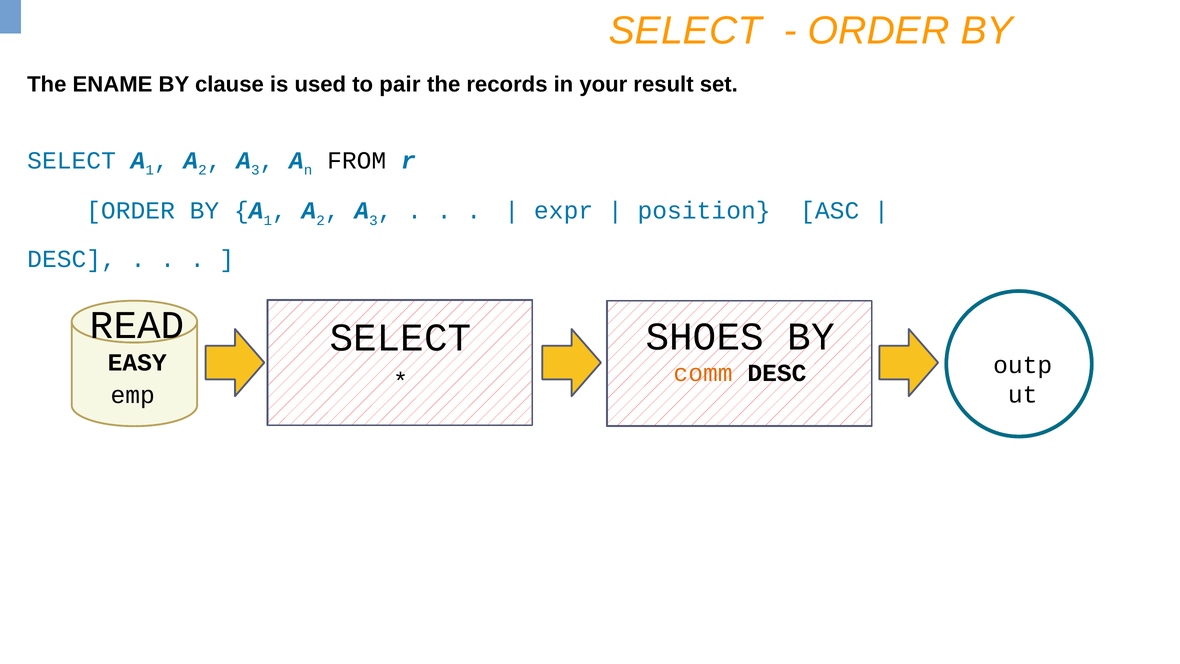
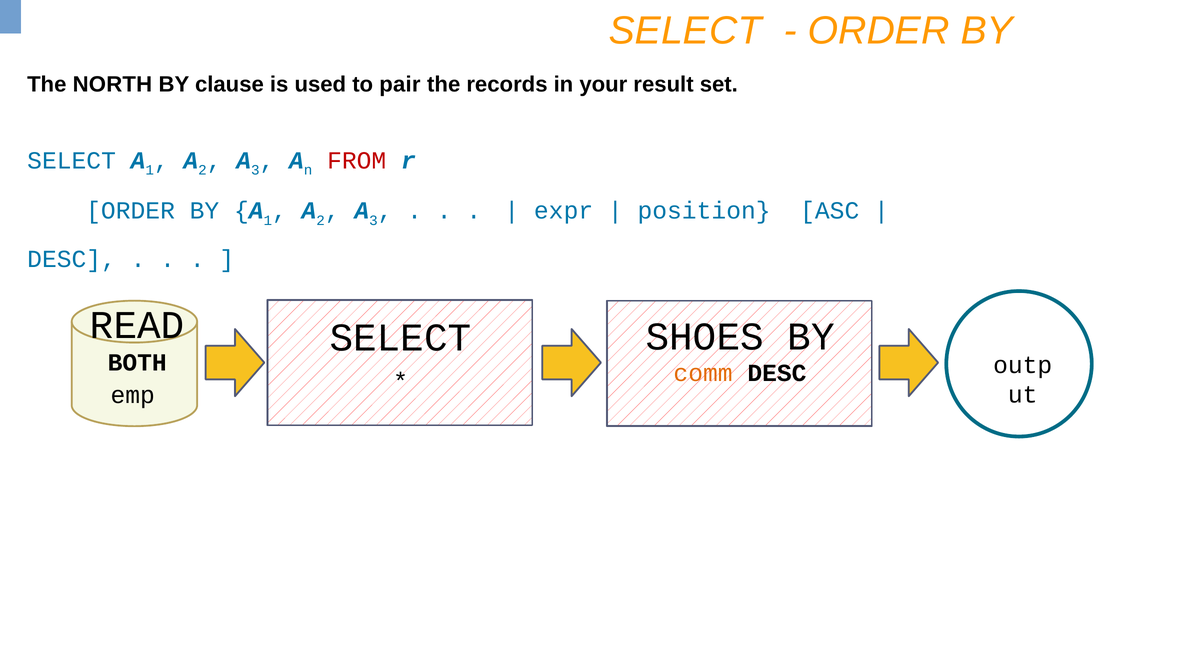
ENAME: ENAME -> NORTH
FROM colour: black -> red
EASY: EASY -> BOTH
